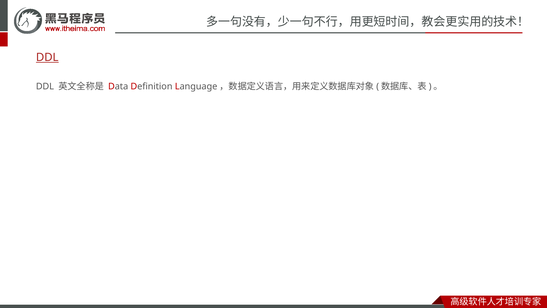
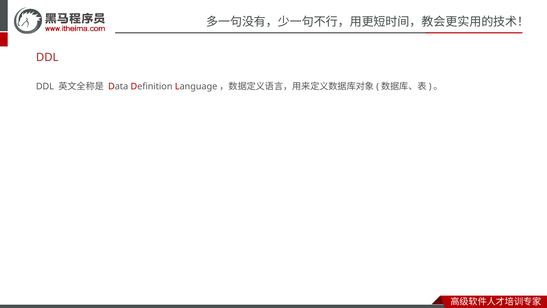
DDL at (47, 57) underline: present -> none
